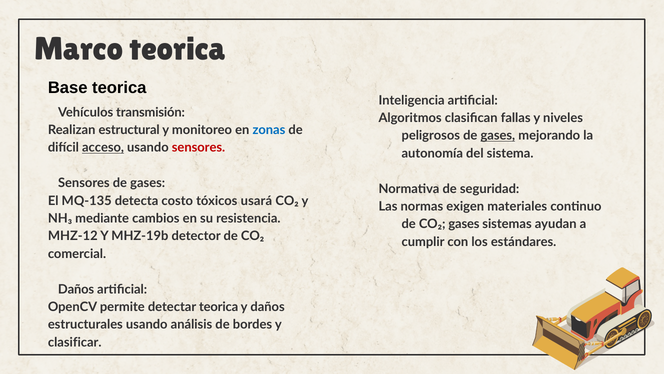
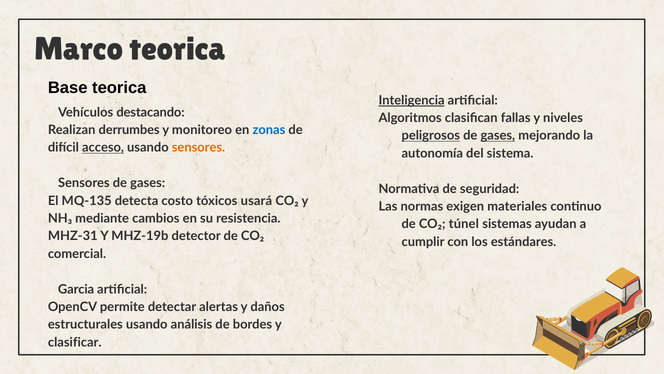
Inteligencia underline: none -> present
transmisión: transmisión -> destacando
estructural: estructural -> derrumbes
peligrosos underline: none -> present
sensores at (199, 148) colour: red -> orange
CO₂ gases: gases -> túnel
MHZ-12: MHZ-12 -> MHZ-31
Daños at (76, 289): Daños -> Garcia
detectar teorica: teorica -> alertas
